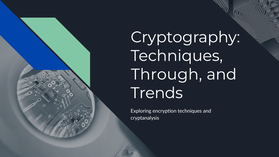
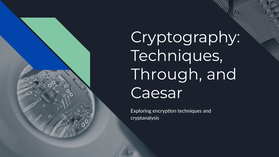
Trends: Trends -> Caesar
